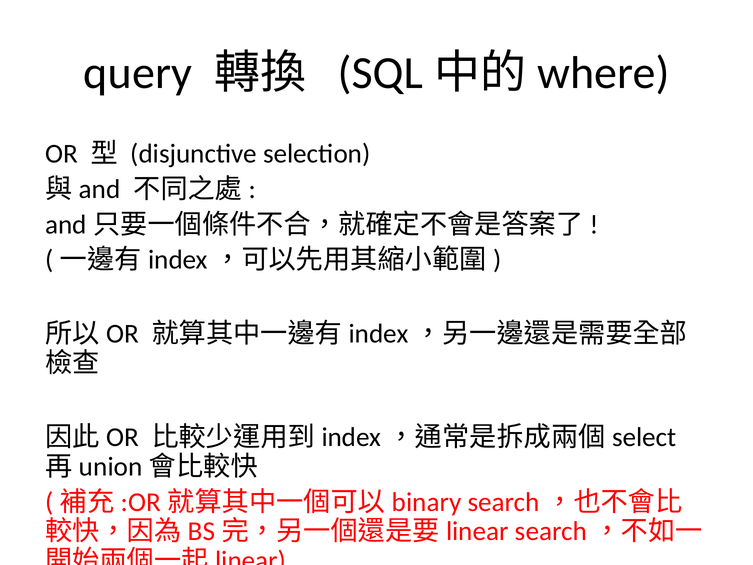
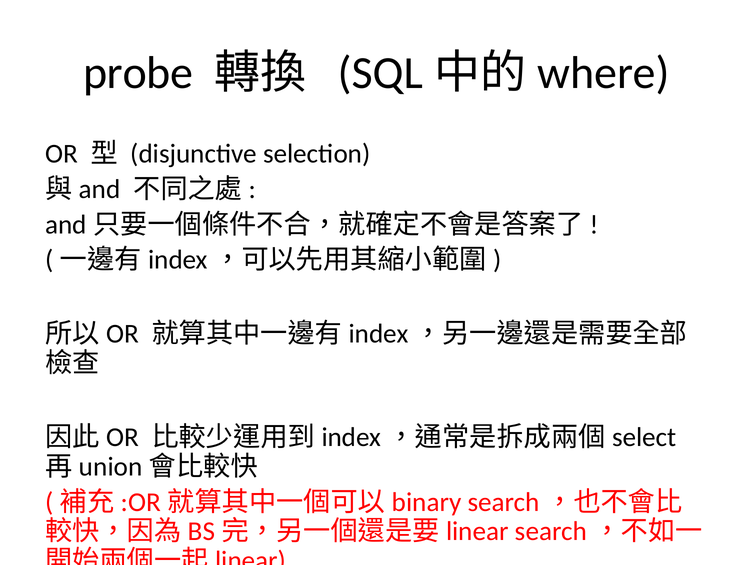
query: query -> probe
